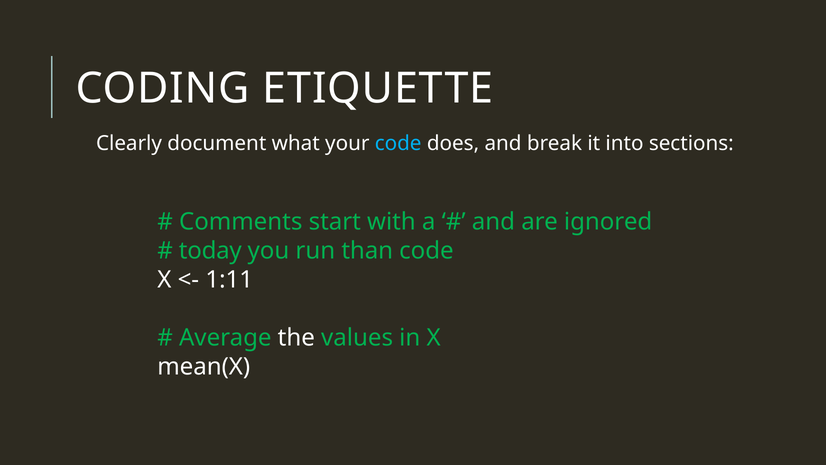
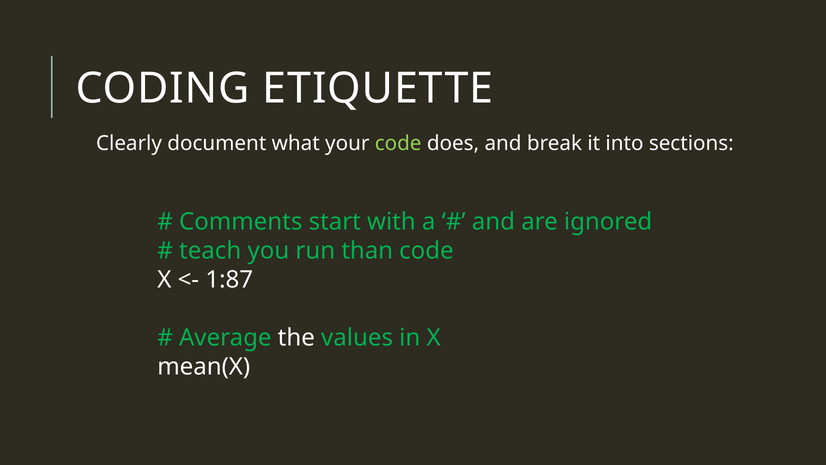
code at (398, 143) colour: light blue -> light green
today: today -> teach
1:11: 1:11 -> 1:87
